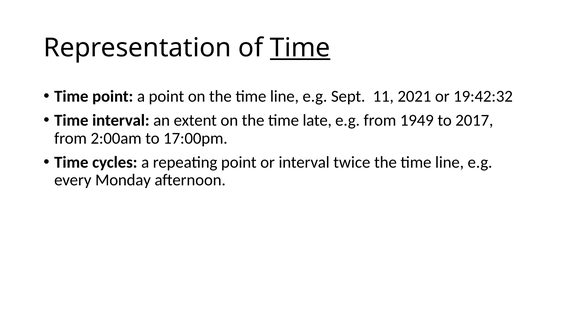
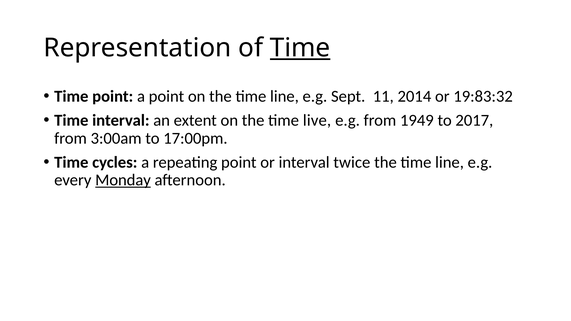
2021: 2021 -> 2014
19:42:32: 19:42:32 -> 19:83:32
late: late -> live
2:00am: 2:00am -> 3:00am
Monday underline: none -> present
